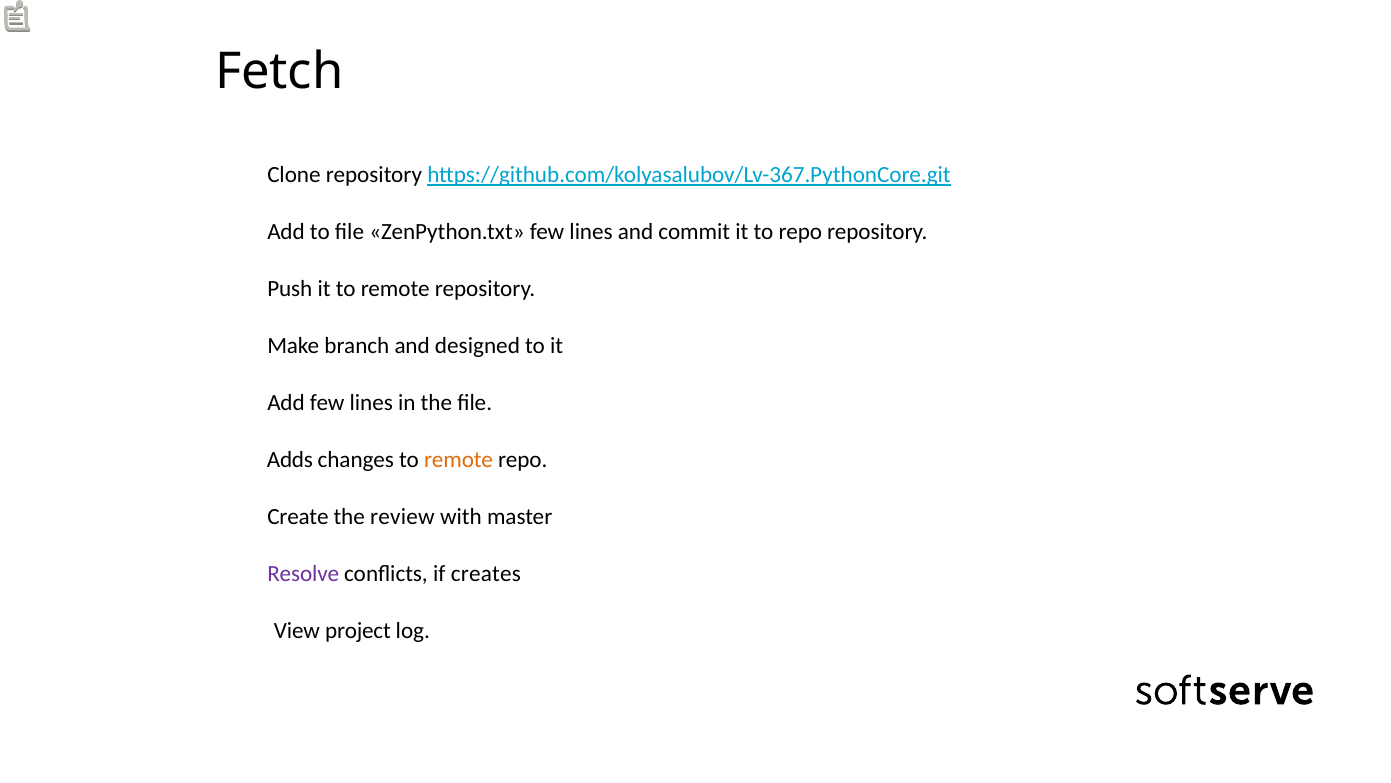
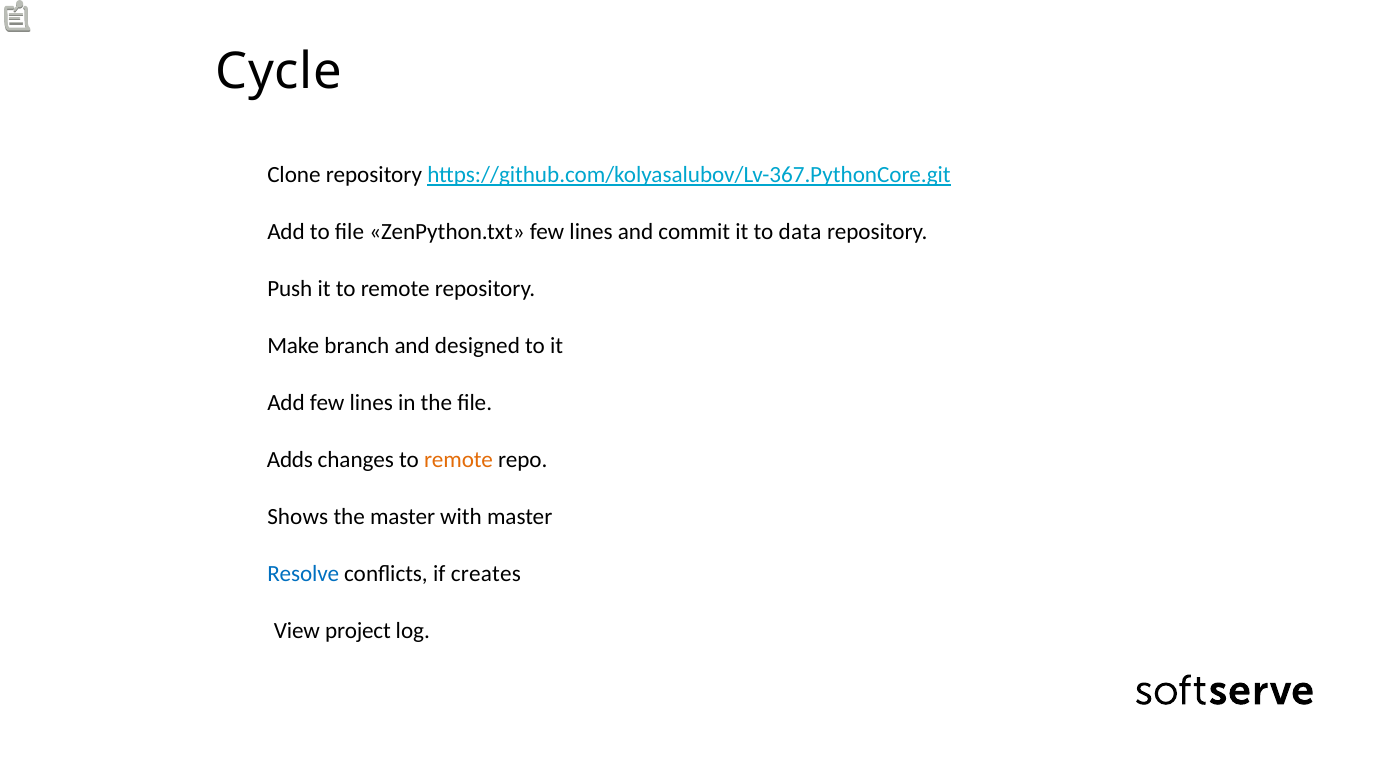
Fetch: Fetch -> Cycle
to repo: repo -> data
Create: Create -> Shows
the review: review -> master
Resolve colour: purple -> blue
